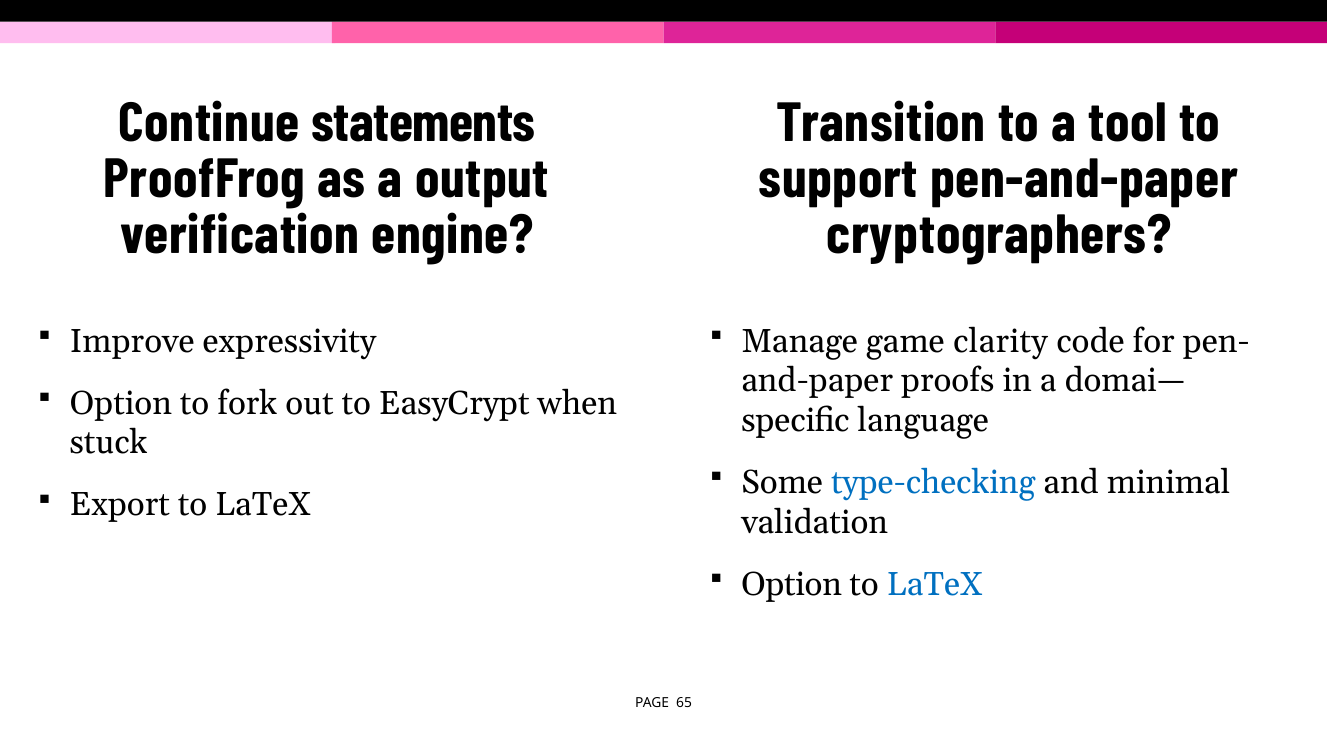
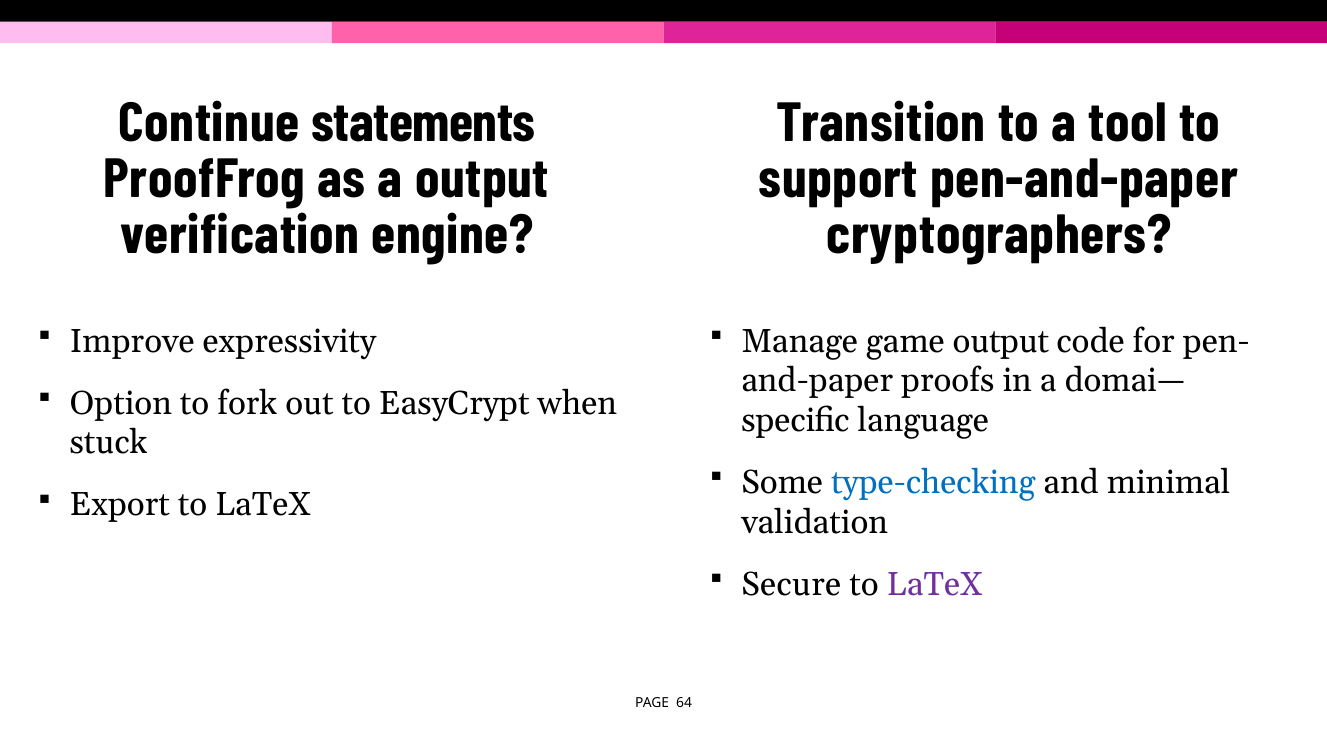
game clarity: clarity -> output
Option at (792, 585): Option -> Secure
LaTeX at (935, 585) colour: blue -> purple
65: 65 -> 64
